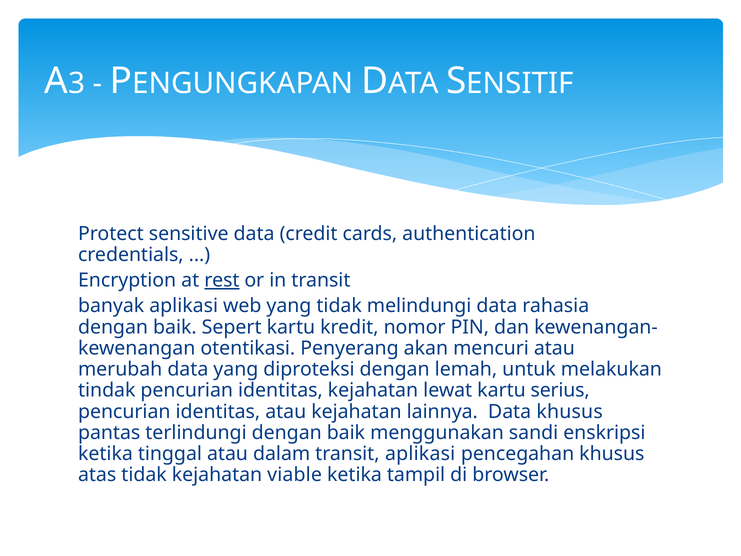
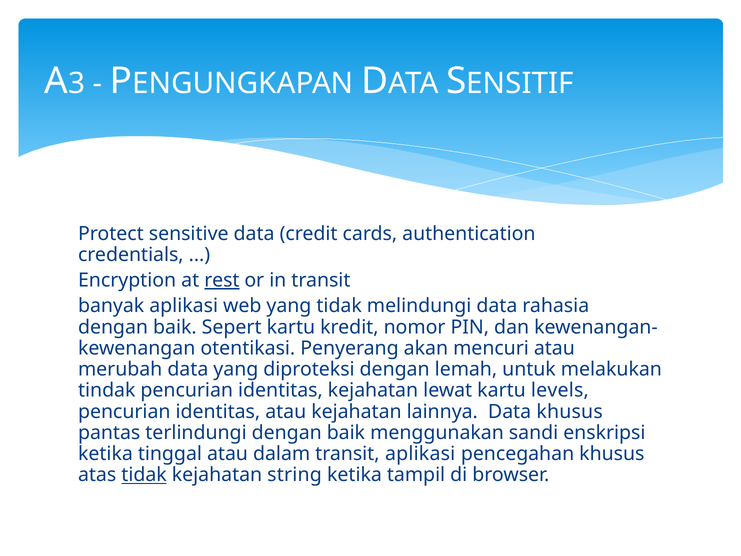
serius: serius -> levels
tidak at (144, 475) underline: none -> present
viable: viable -> string
